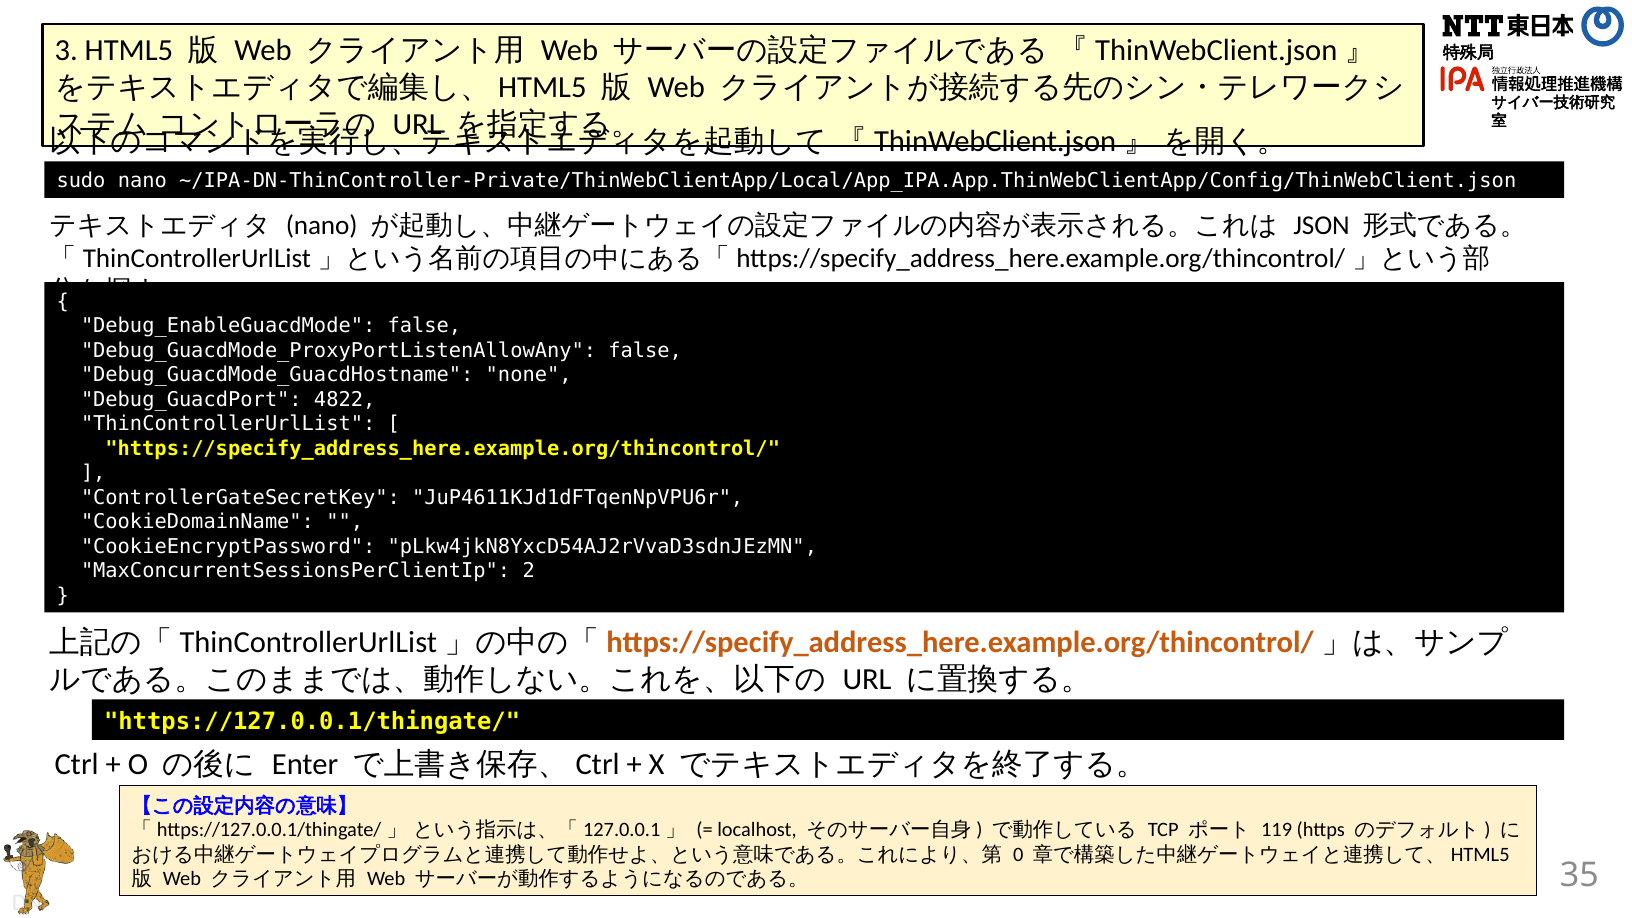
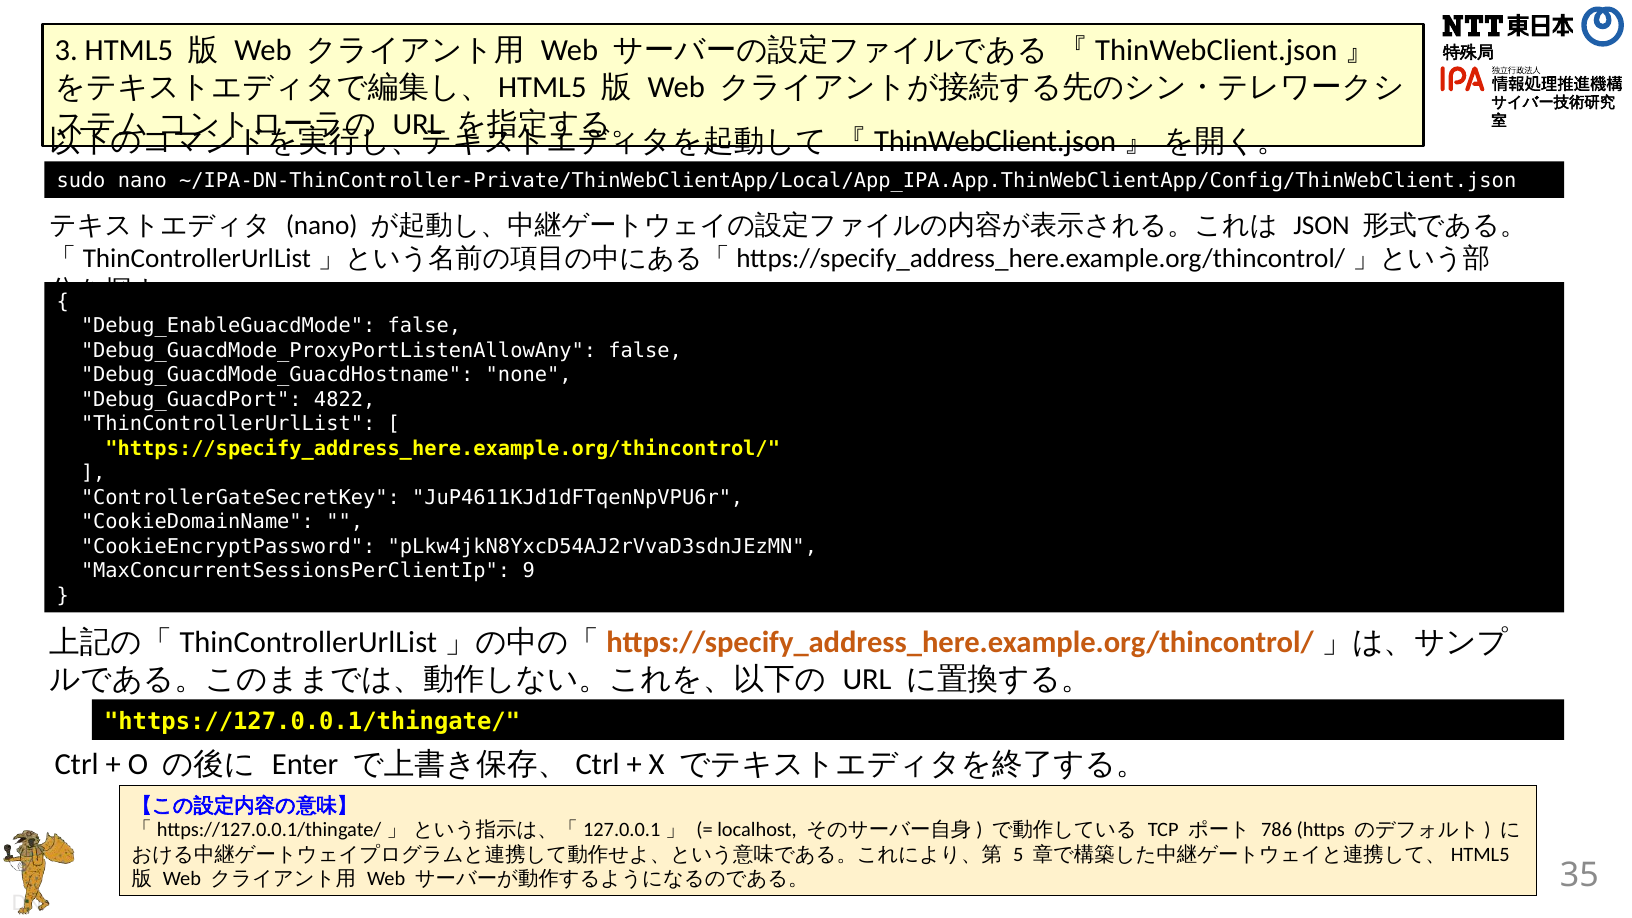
2: 2 -> 9
119: 119 -> 786
0: 0 -> 5
